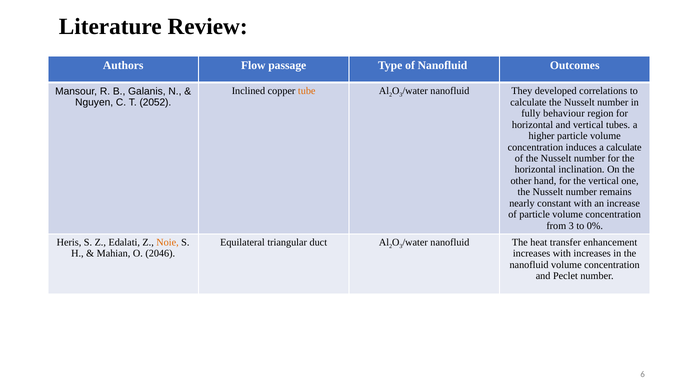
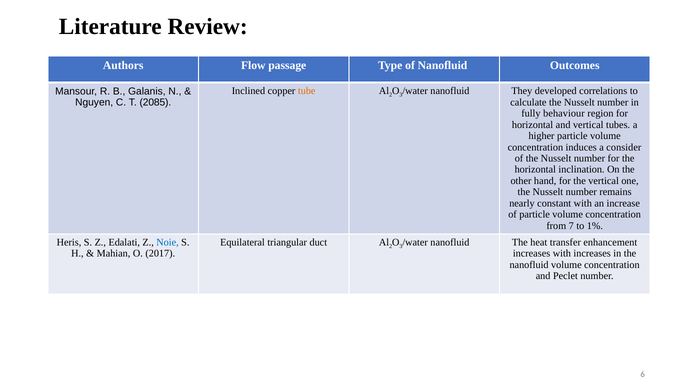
2052: 2052 -> 2085
a calculate: calculate -> consider
from 3: 3 -> 7
0%: 0% -> 1%
Noie colour: orange -> blue
2046: 2046 -> 2017
